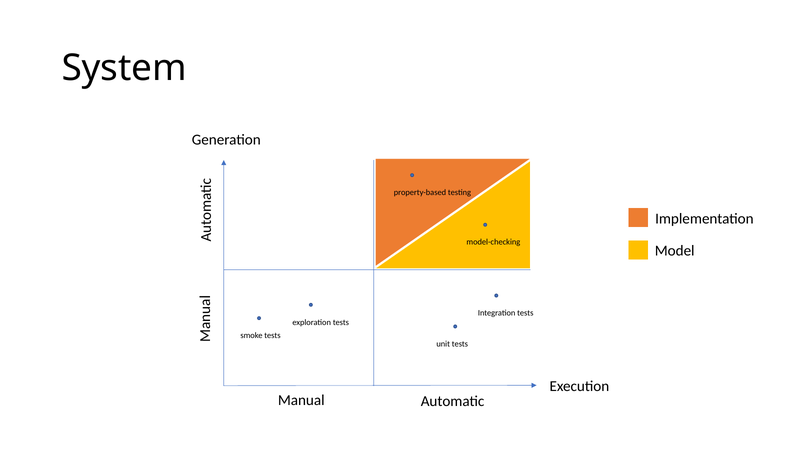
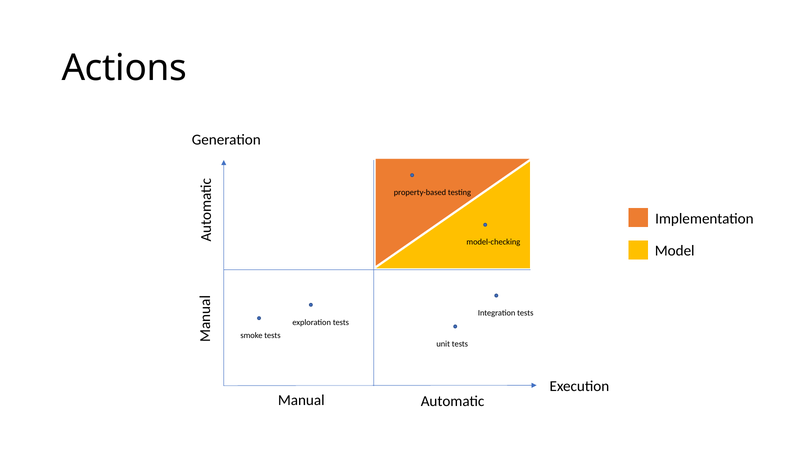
System: System -> Actions
